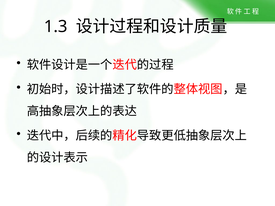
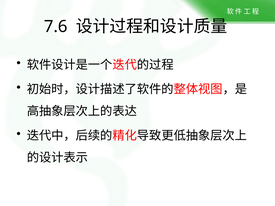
1.3: 1.3 -> 7.6
